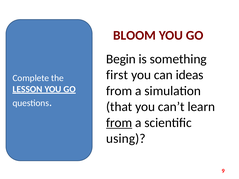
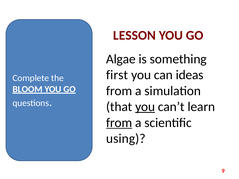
BLOOM: BLOOM -> LESSON
Begin: Begin -> Algae
LESSON: LESSON -> BLOOM
you at (145, 107) underline: none -> present
